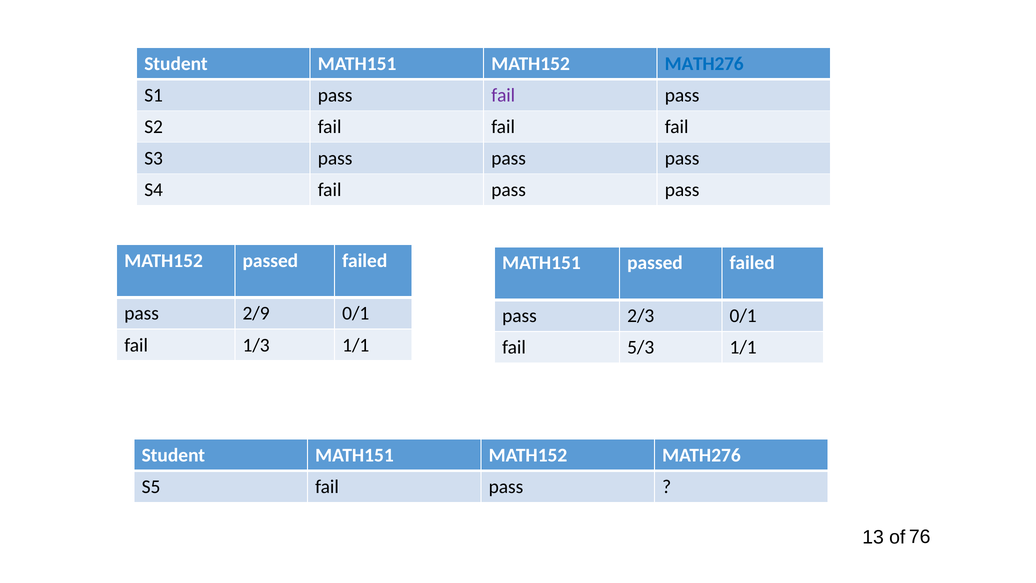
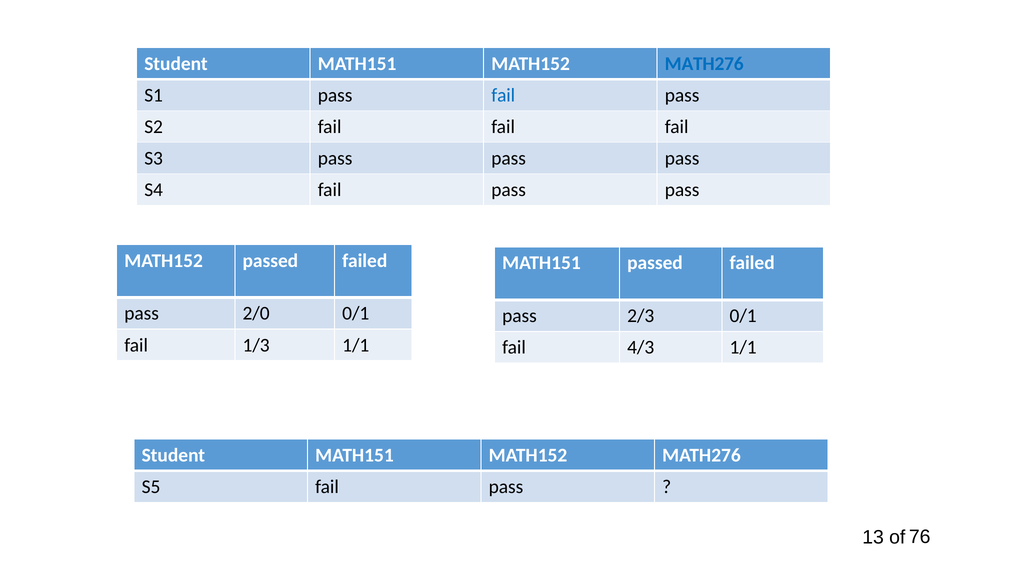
fail at (503, 95) colour: purple -> blue
2/9: 2/9 -> 2/0
5/3: 5/3 -> 4/3
